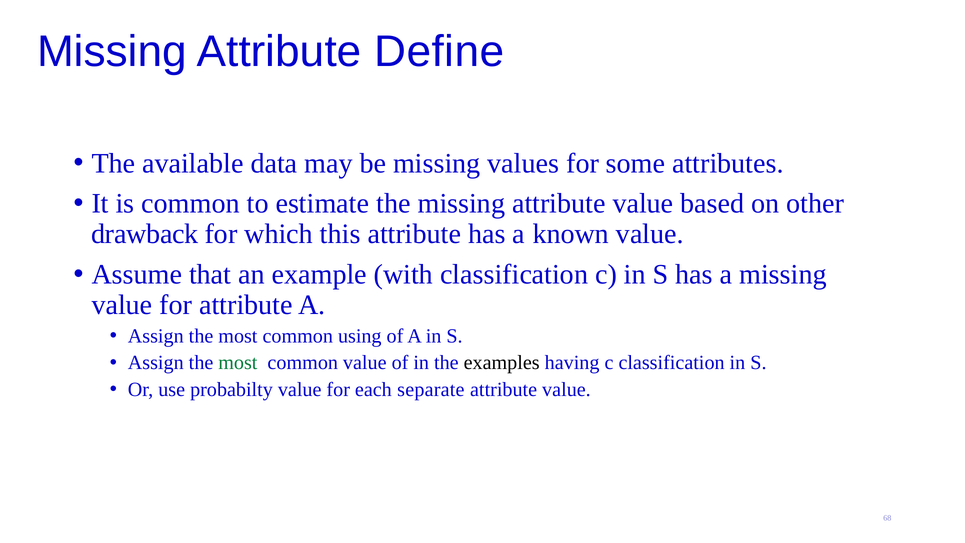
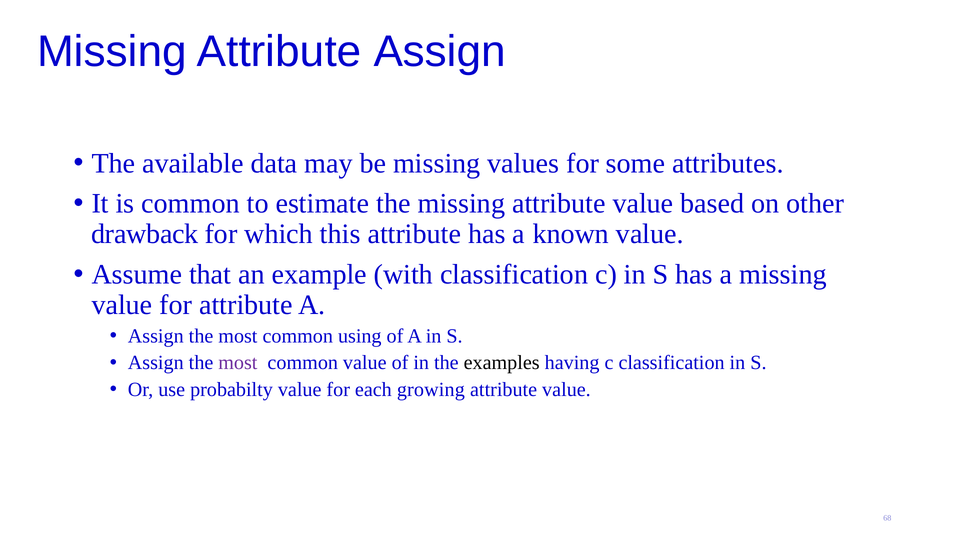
Attribute Define: Define -> Assign
most at (238, 363) colour: green -> purple
separate: separate -> growing
